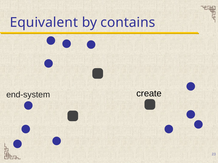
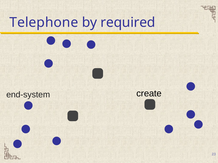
Equivalent: Equivalent -> Telephone
contains: contains -> required
